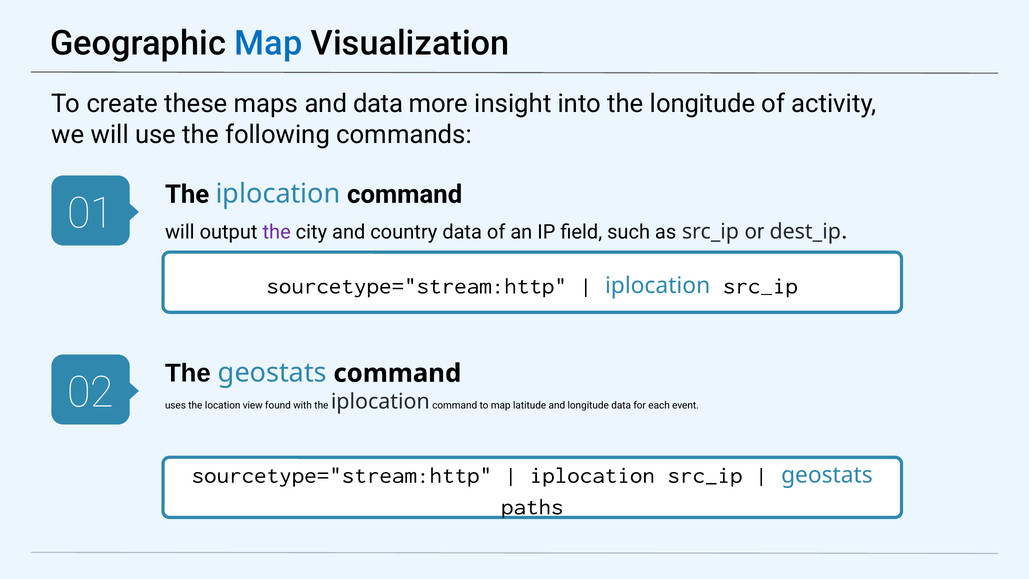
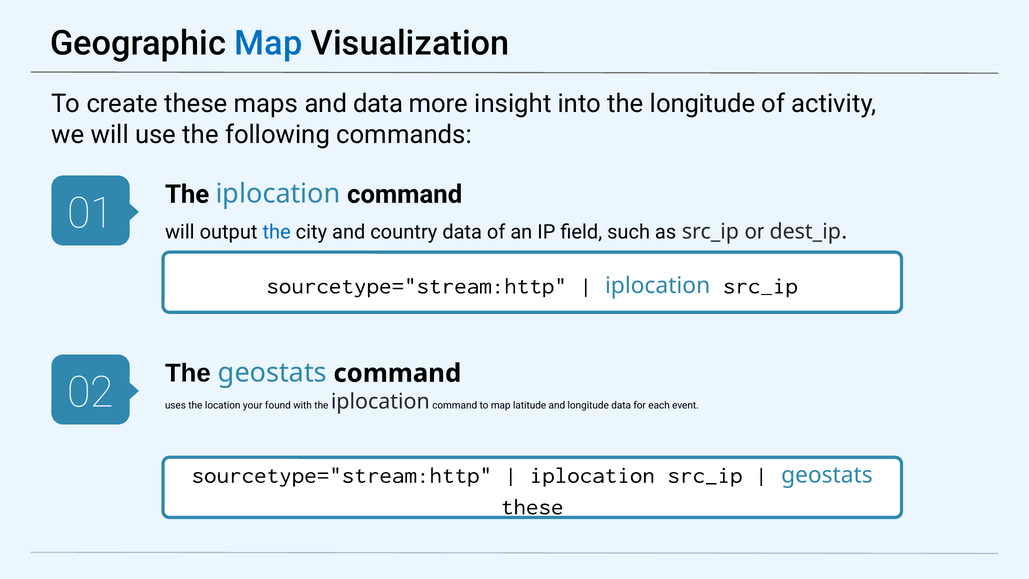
the at (277, 232) colour: purple -> blue
view: view -> your
paths at (532, 507): paths -> these
